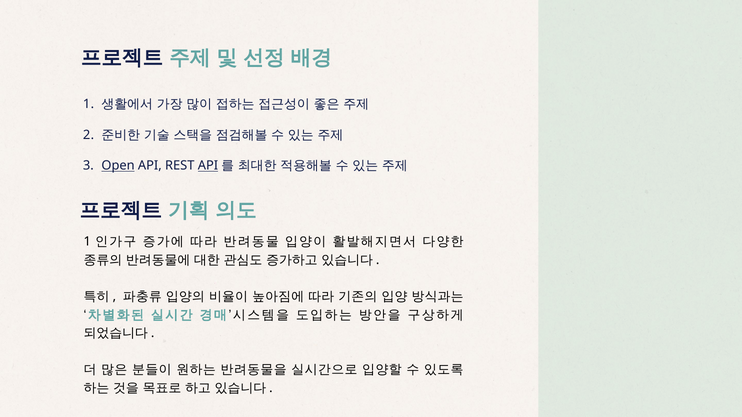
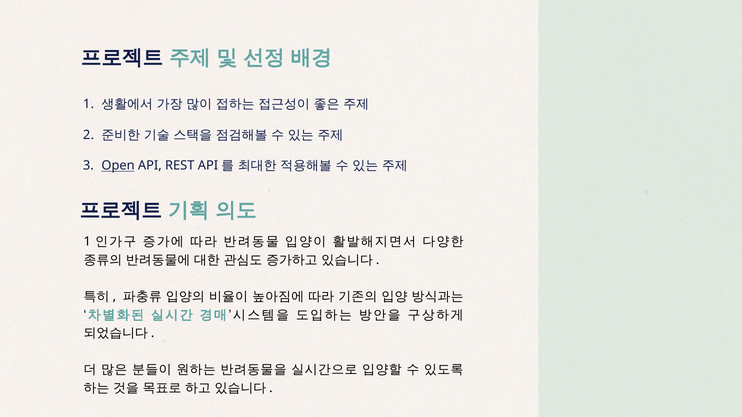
API at (208, 166) underline: present -> none
